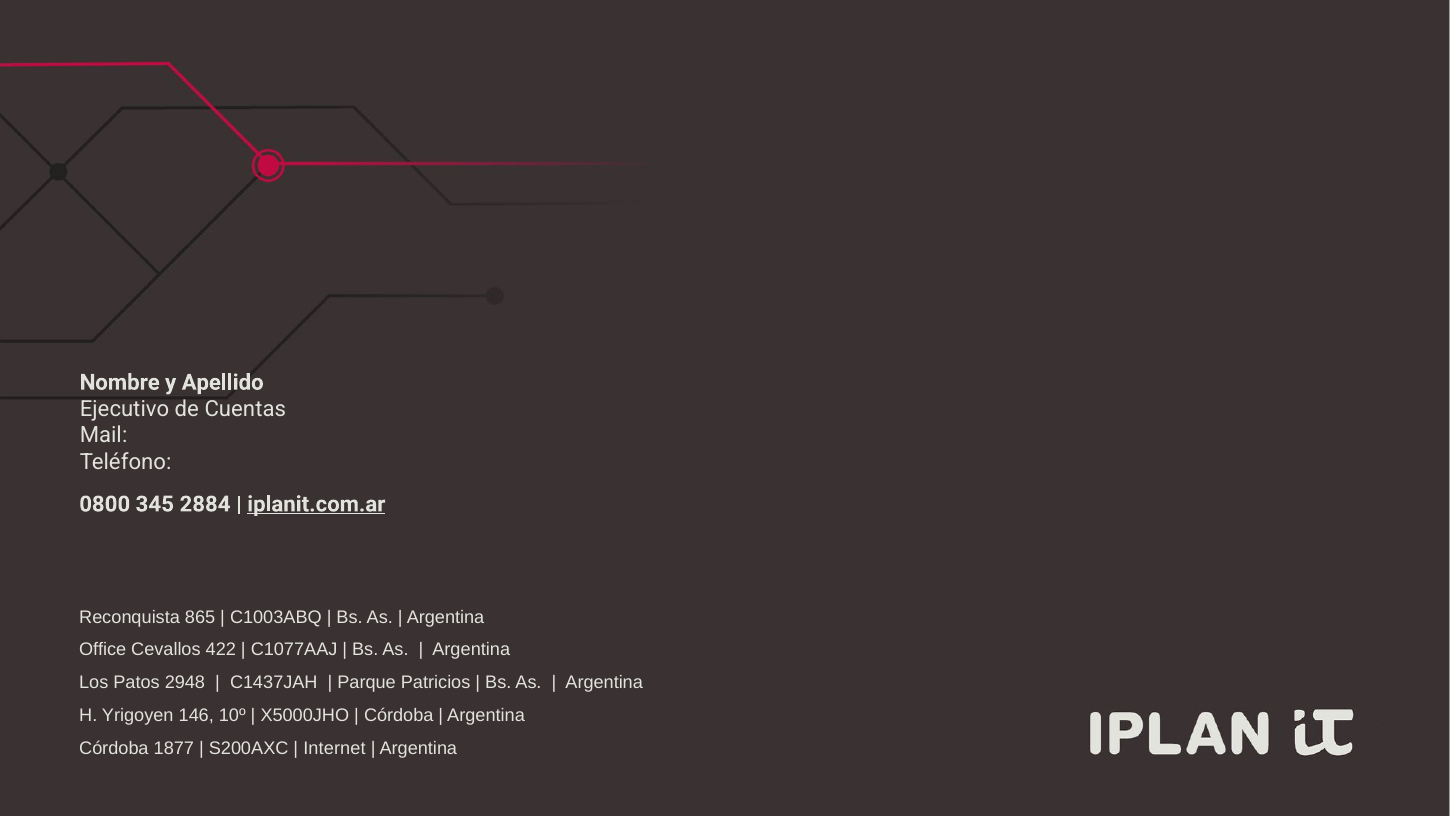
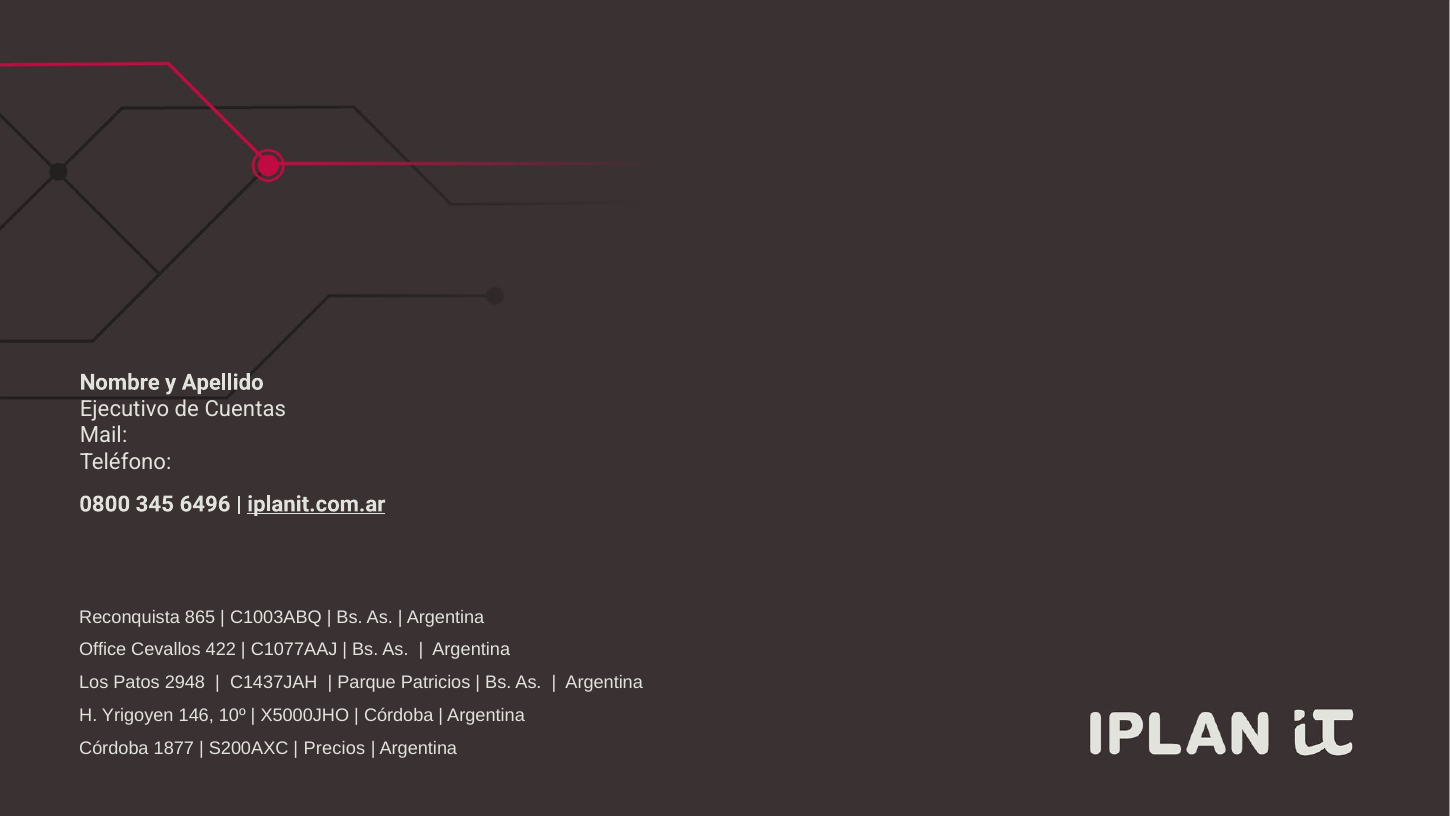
2884: 2884 -> 6496
Internet: Internet -> Precios
